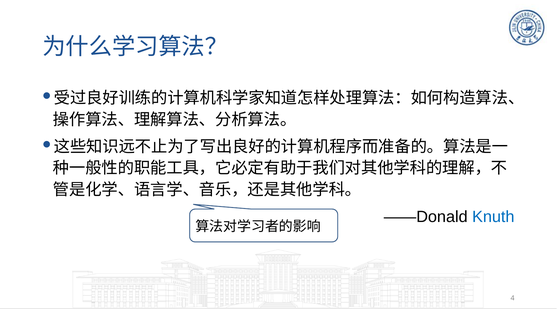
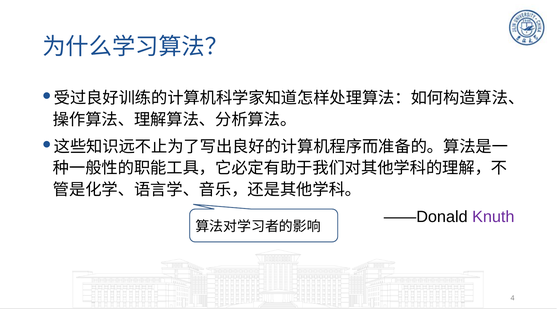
Knuth colour: blue -> purple
